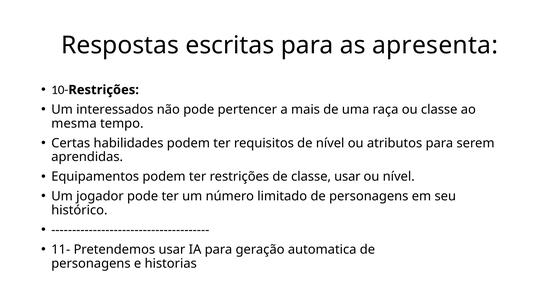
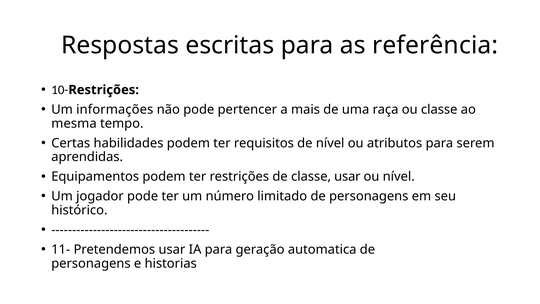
apresenta: apresenta -> referência
interessados: interessados -> informações
